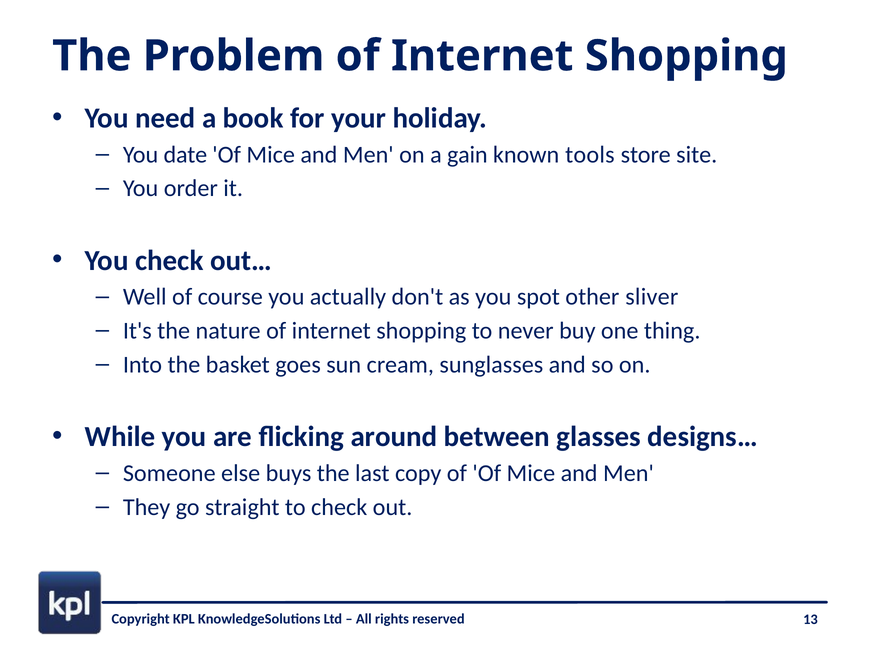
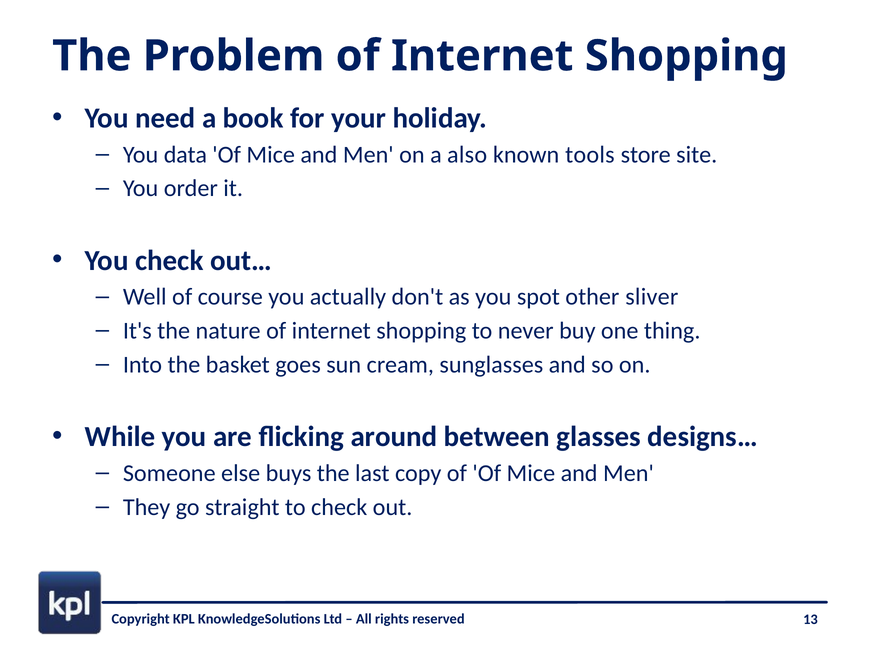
date: date -> data
gain: gain -> also
